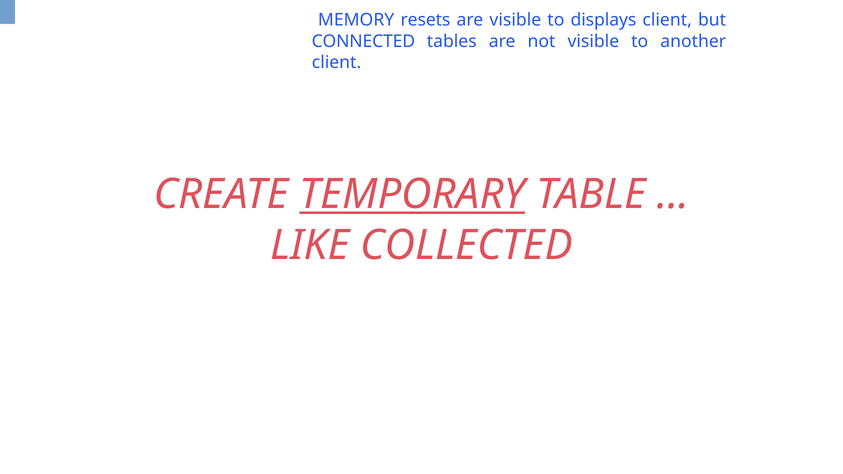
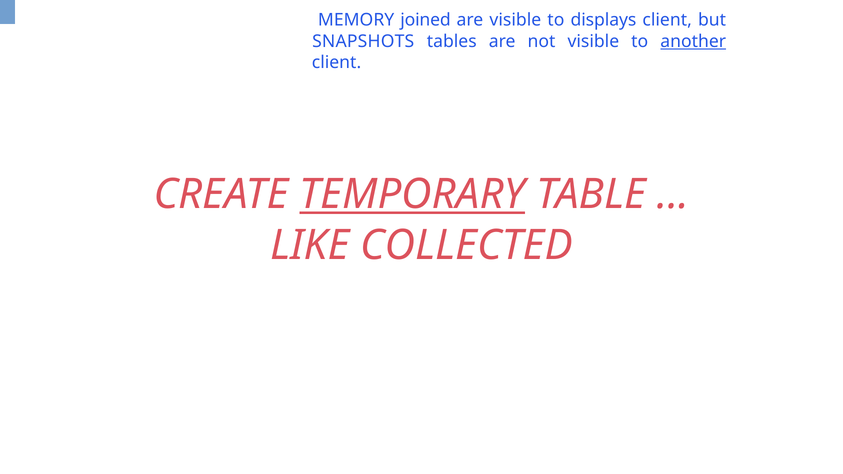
resets: resets -> joined
CONNECTED: CONNECTED -> SNAPSHOTS
another underline: none -> present
